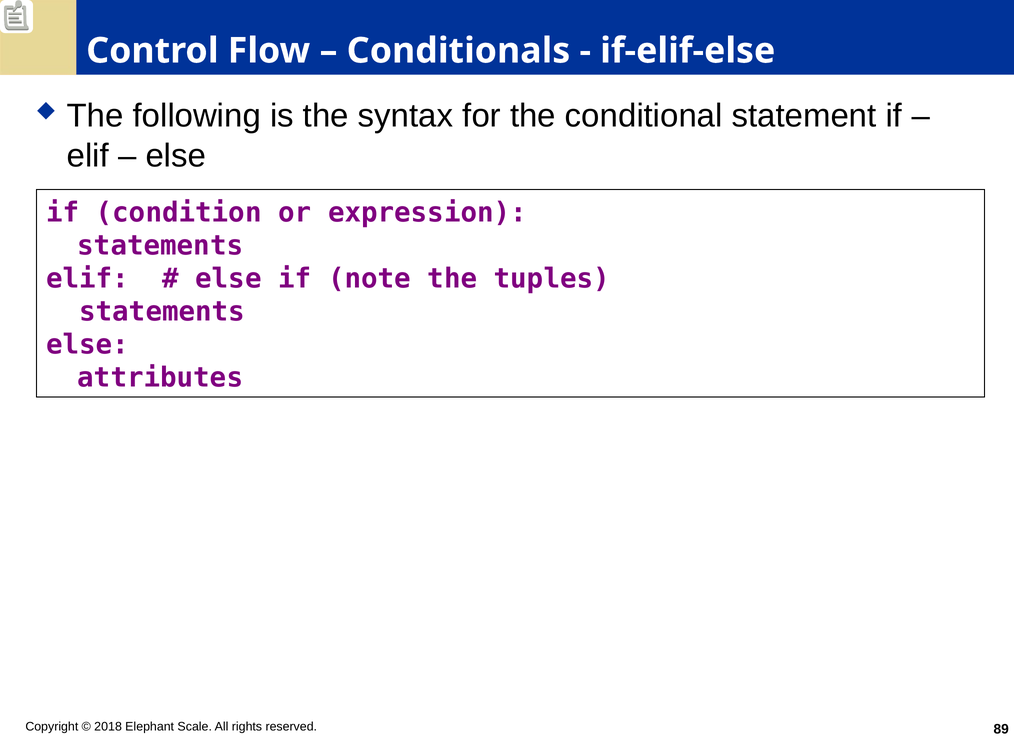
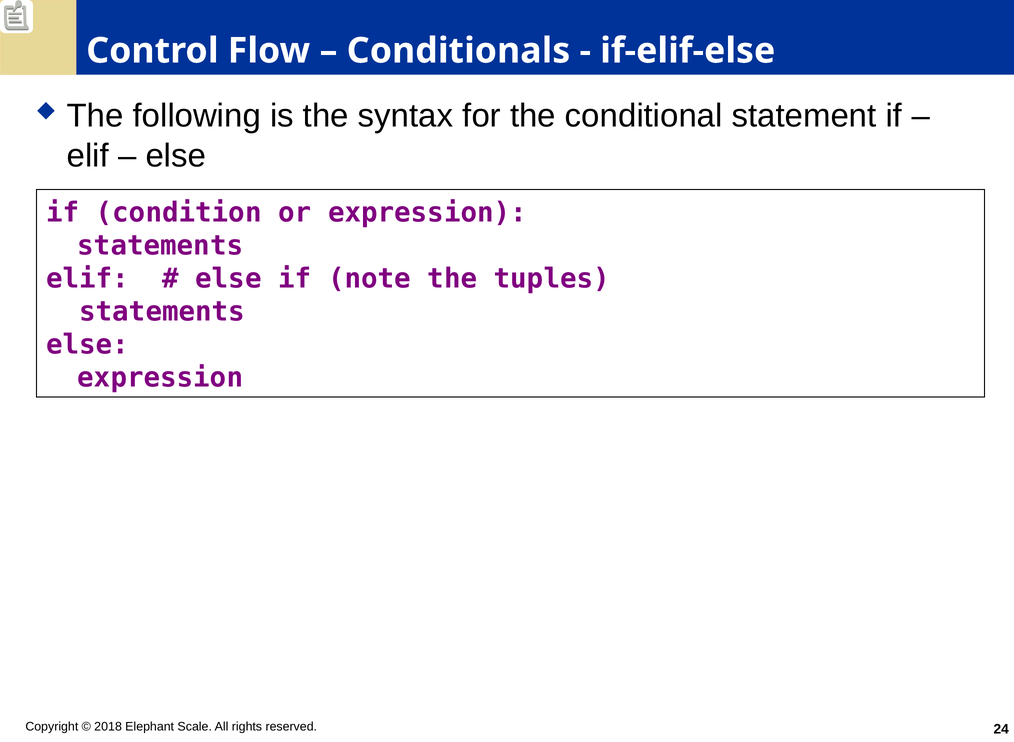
attributes at (160, 378): attributes -> expression
89: 89 -> 24
